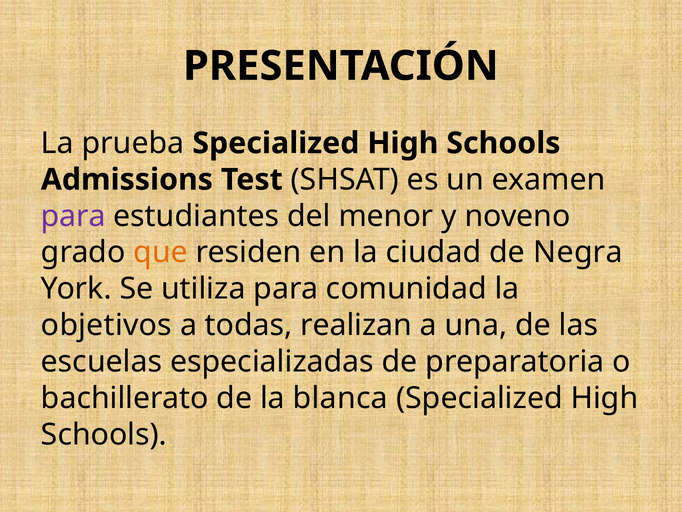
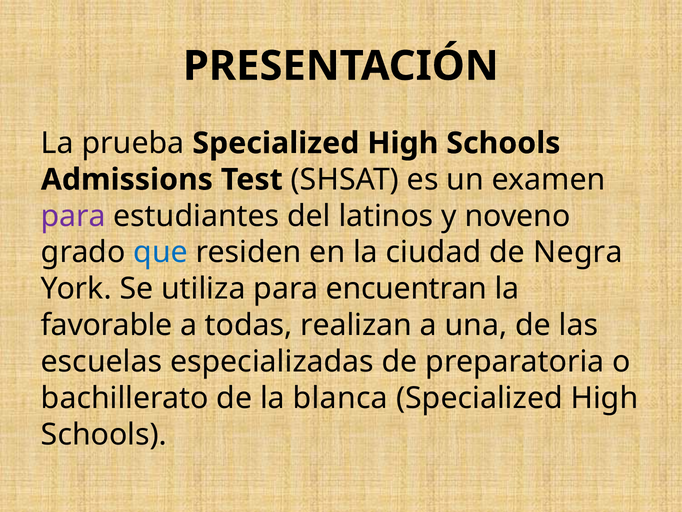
menor: menor -> latinos
que colour: orange -> blue
comunidad: comunidad -> encuentran
objetivos: objetivos -> favorable
